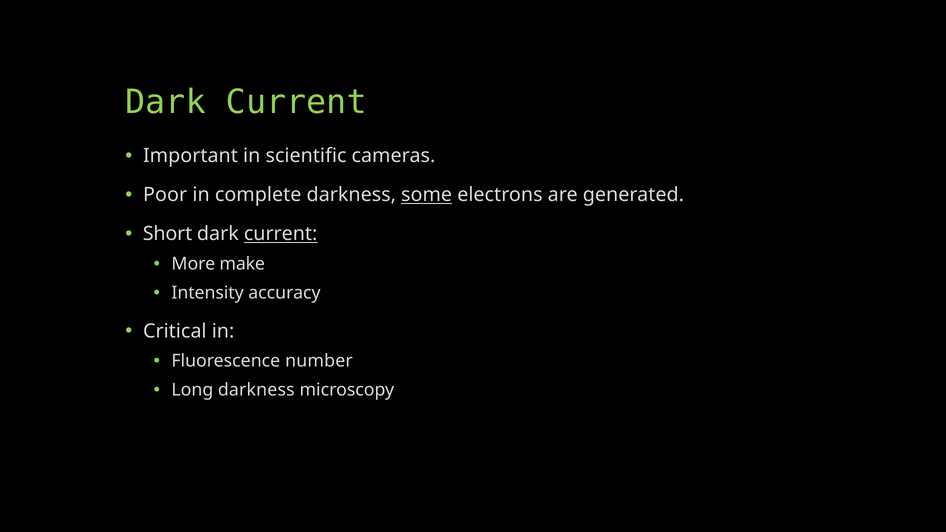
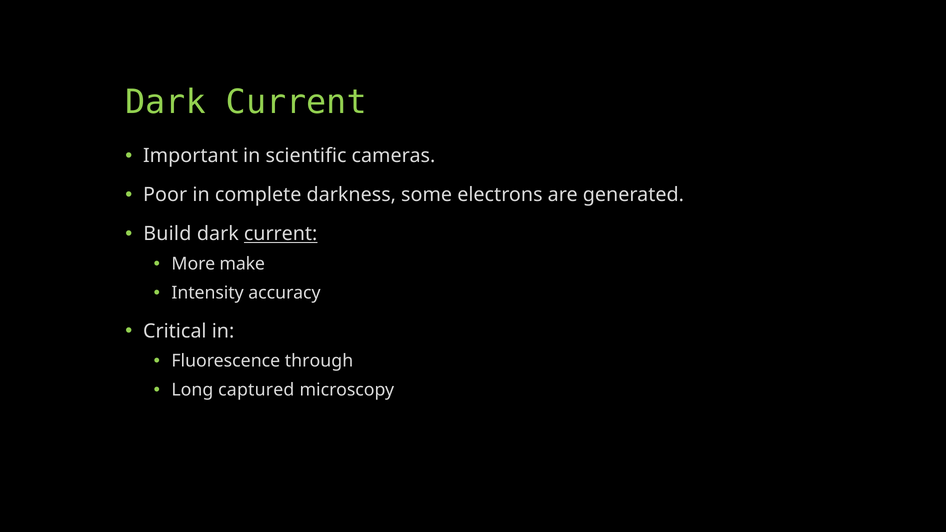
some underline: present -> none
Short: Short -> Build
number: number -> through
Long darkness: darkness -> captured
